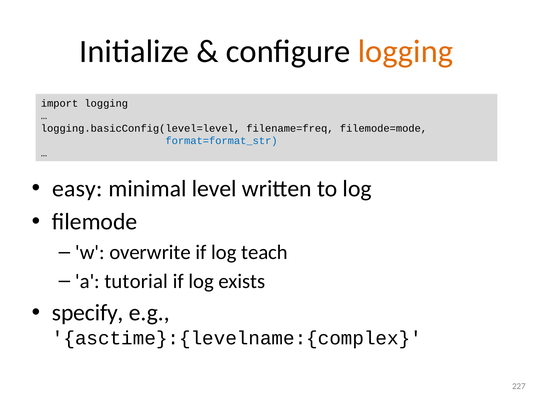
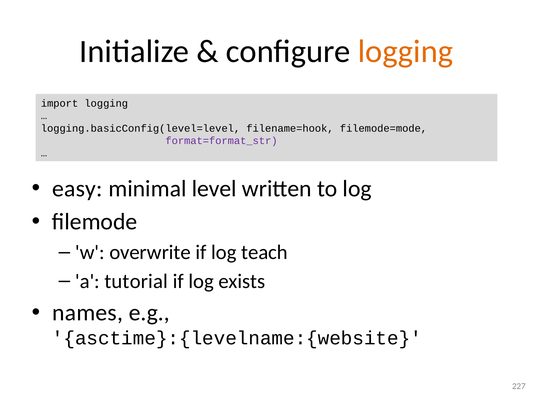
filename=freq: filename=freq -> filename=hook
format=format_str colour: blue -> purple
specify: specify -> names
asctime}:{levelname:{complex: asctime}:{levelname:{complex -> asctime}:{levelname:{website
